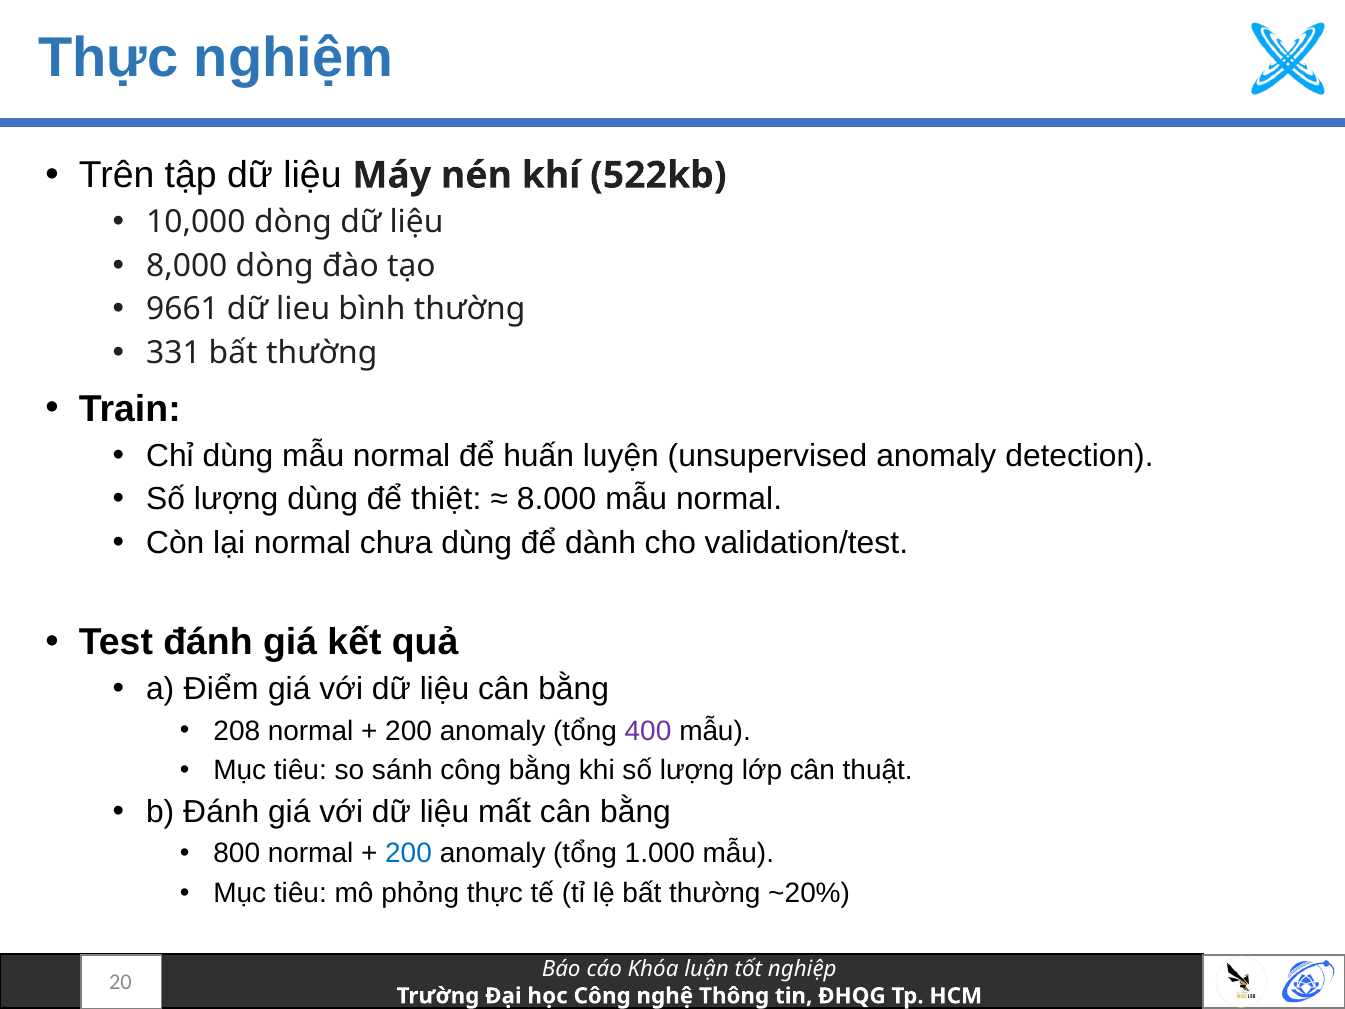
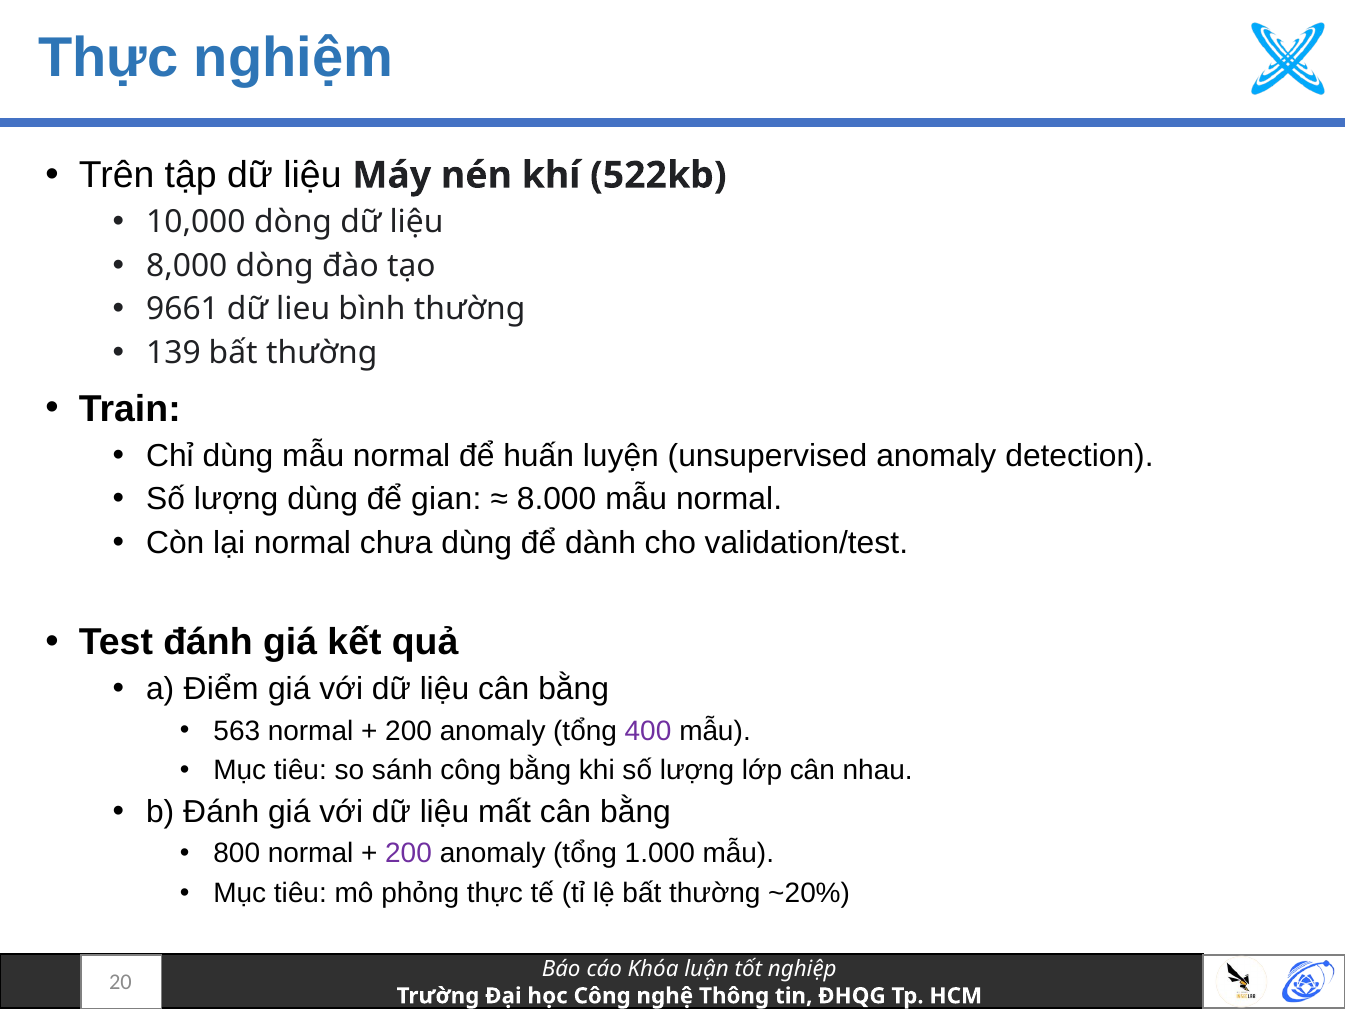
331: 331 -> 139
thiệt: thiệt -> gian
208: 208 -> 563
thuật: thuật -> nhau
200 at (409, 854) colour: blue -> purple
